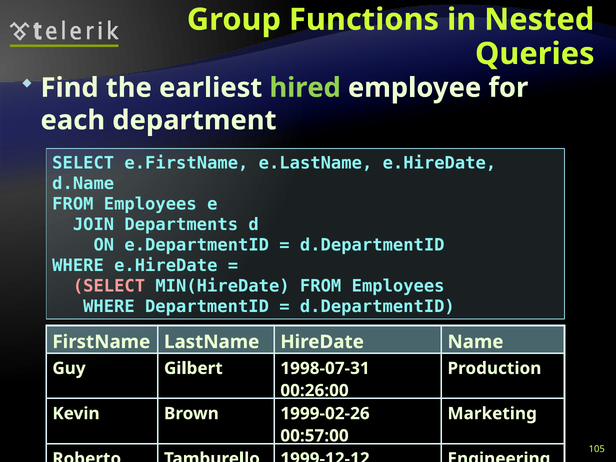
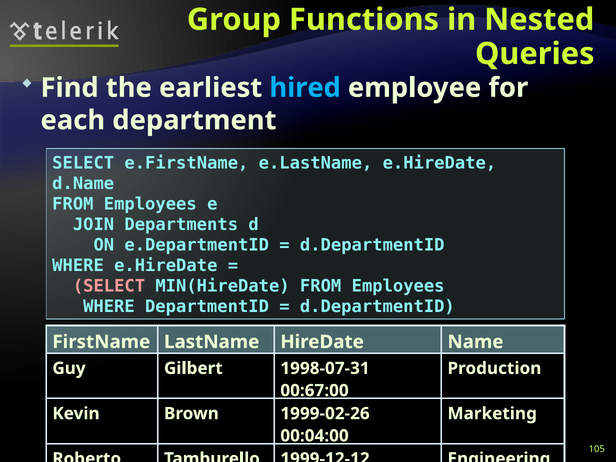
hired colour: light green -> light blue
00:26:00: 00:26:00 -> 00:67:00
00:57:00: 00:57:00 -> 00:04:00
